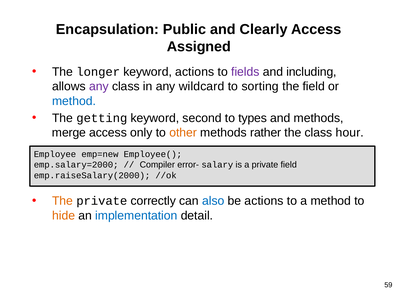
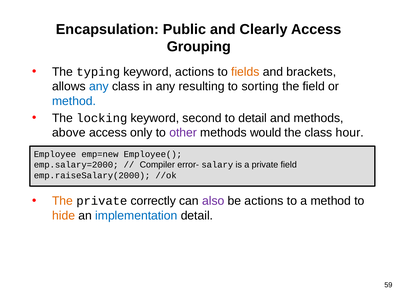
Assigned: Assigned -> Grouping
longer: longer -> typing
fields colour: purple -> orange
including: including -> brackets
any at (99, 86) colour: purple -> blue
wildcard: wildcard -> resulting
getting: getting -> locking
to types: types -> detail
merge: merge -> above
other colour: orange -> purple
rather: rather -> would
also colour: blue -> purple
